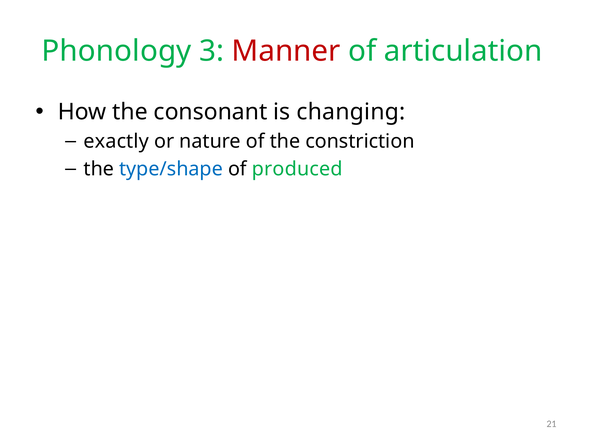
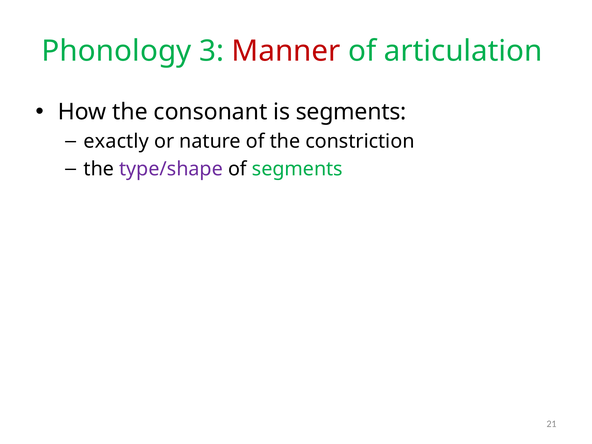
is changing: changing -> segments
type/shape colour: blue -> purple
of produced: produced -> segments
